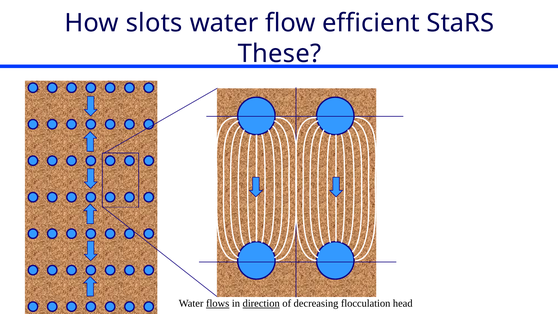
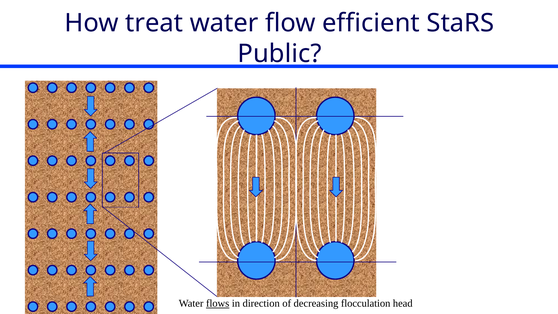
slots: slots -> treat
These: These -> Public
direction underline: present -> none
